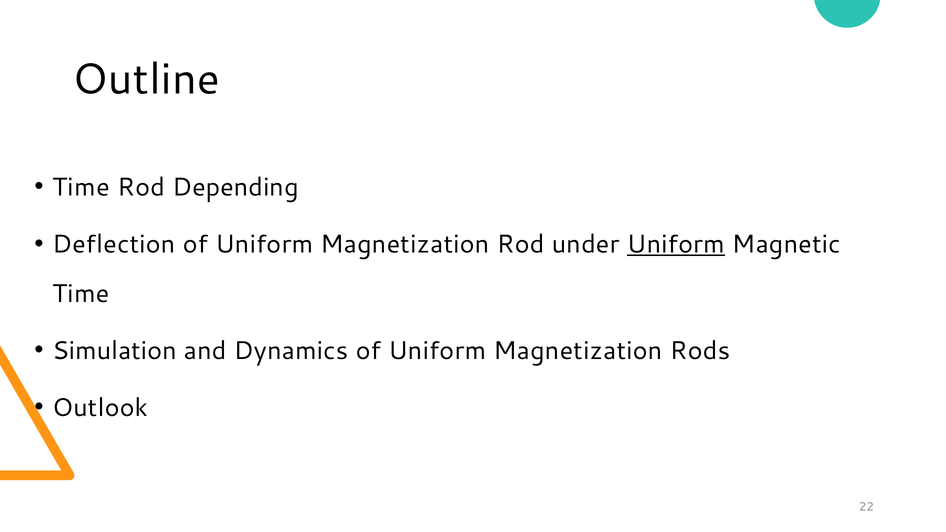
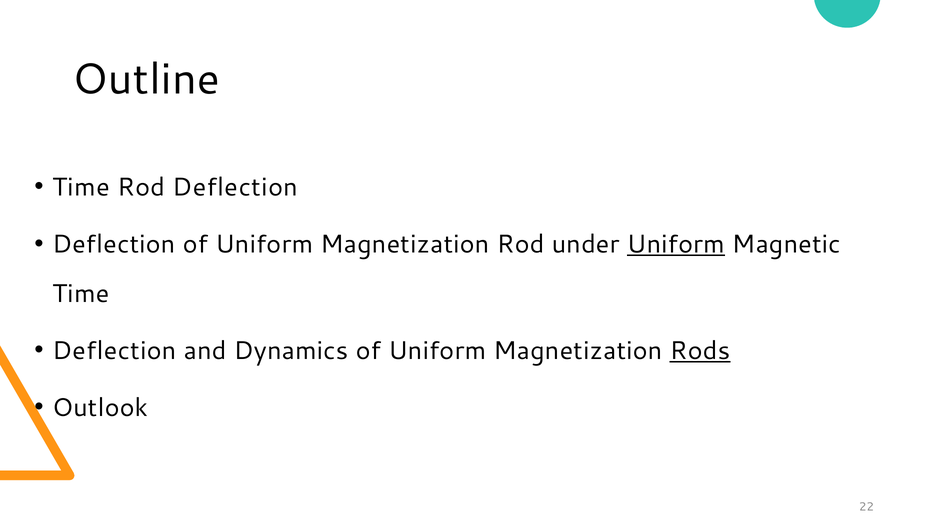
Rod Depending: Depending -> Deflection
Simulation at (115, 351): Simulation -> Deflection
Rods underline: none -> present
